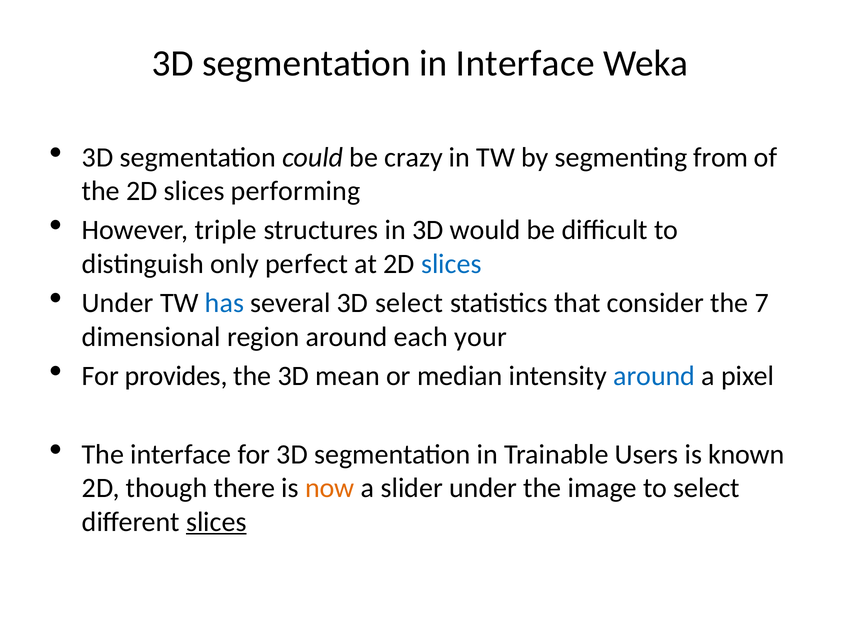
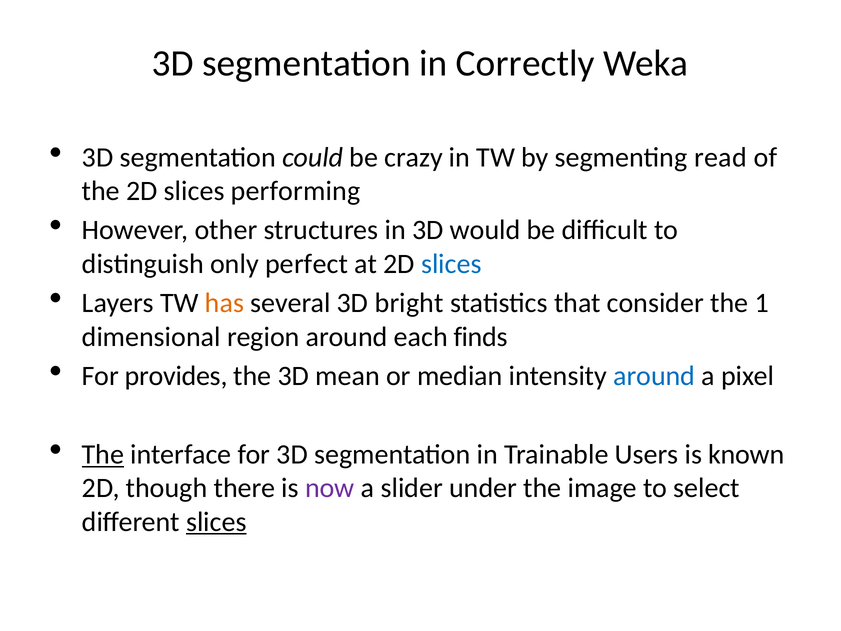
in Interface: Interface -> Correctly
from: from -> read
triple: triple -> other
Under at (118, 303): Under -> Layers
has colour: blue -> orange
3D select: select -> bright
7: 7 -> 1
your: your -> finds
The at (103, 454) underline: none -> present
now colour: orange -> purple
